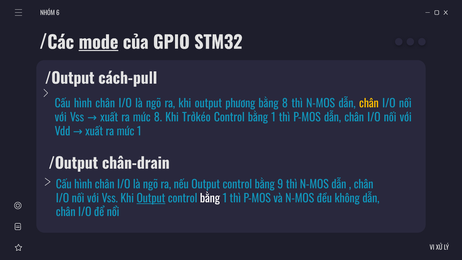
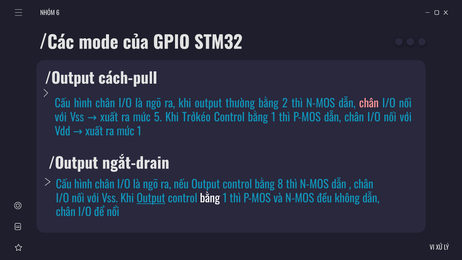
mode underline: present -> none
phương: phương -> thường
bằng 8: 8 -> 2
chân at (369, 104) colour: yellow -> pink
mức 8: 8 -> 5
chân-drain: chân-drain -> ngắt-drain
9: 9 -> 8
